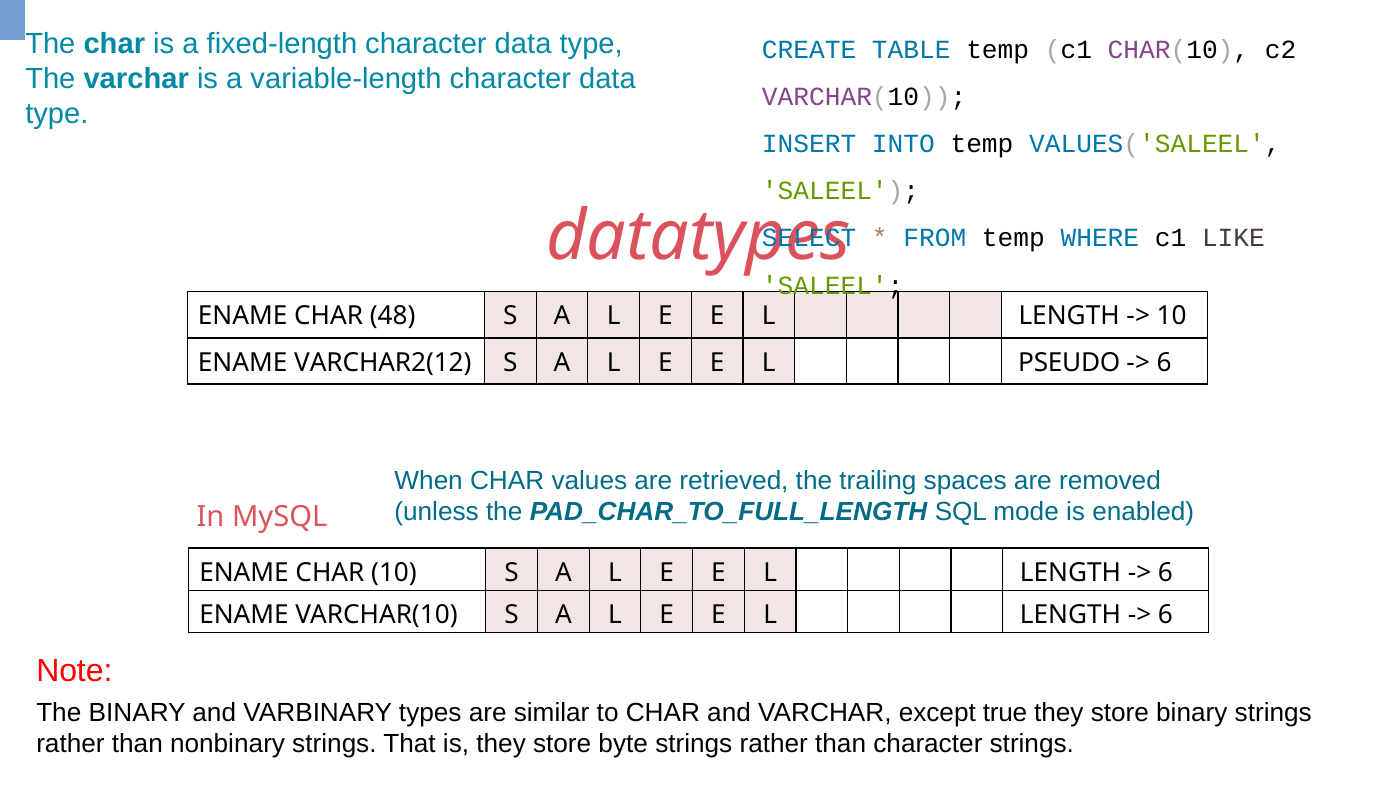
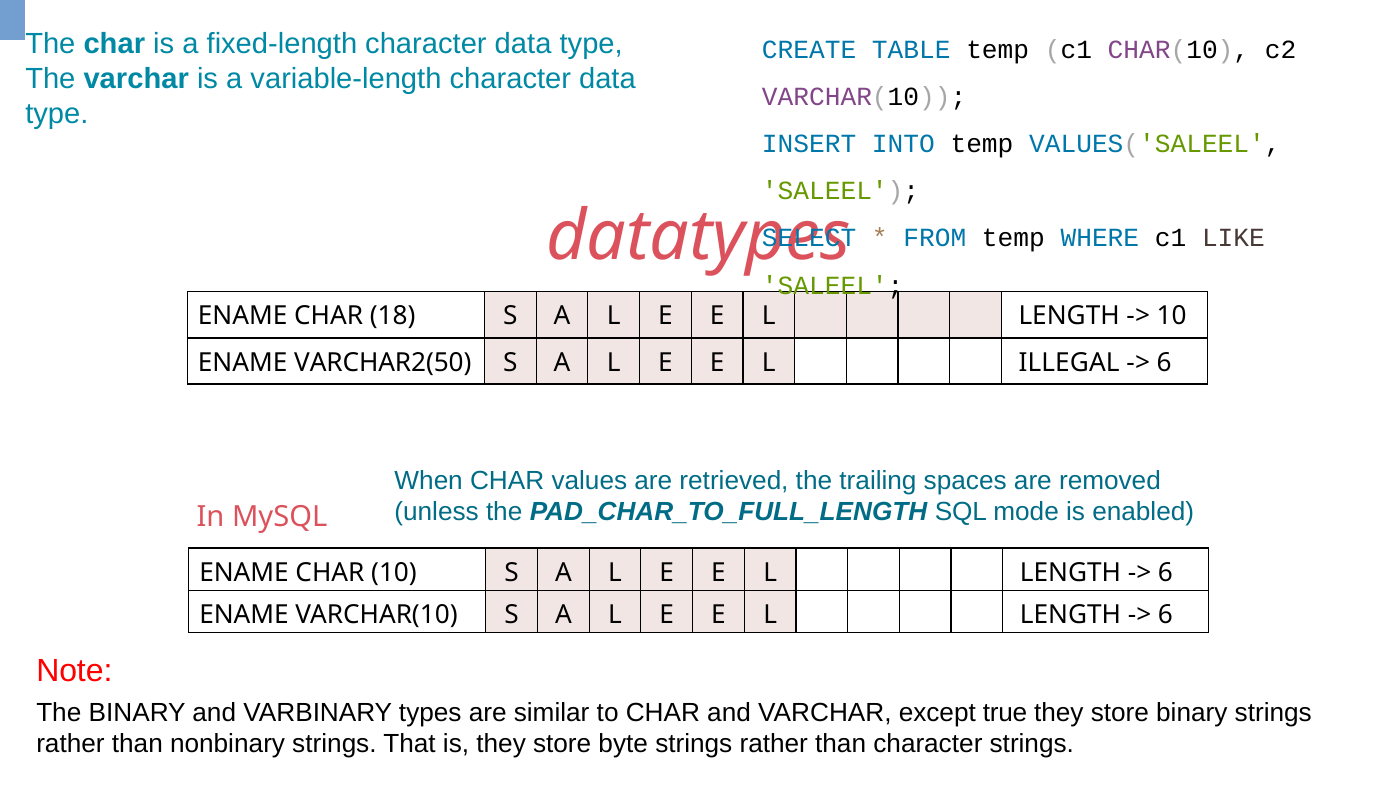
48: 48 -> 18
VARCHAR2(12: VARCHAR2(12 -> VARCHAR2(50
PSEUDO: PSEUDO -> ILLEGAL
